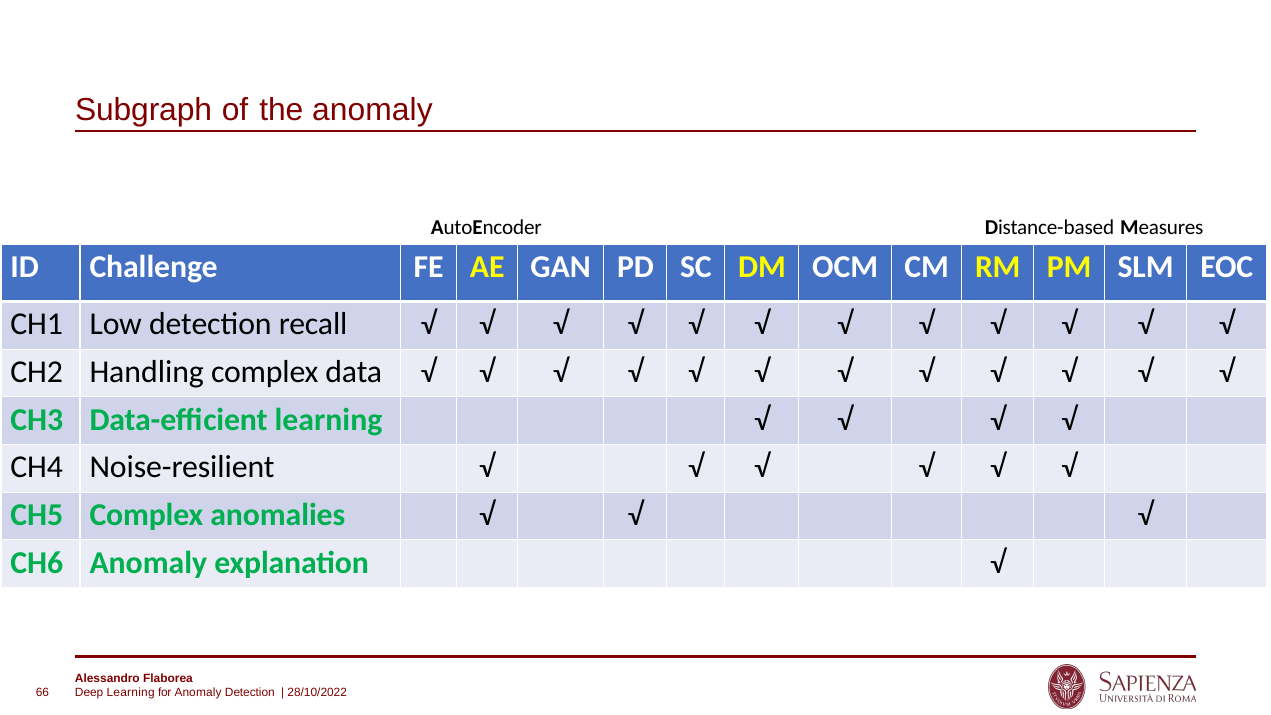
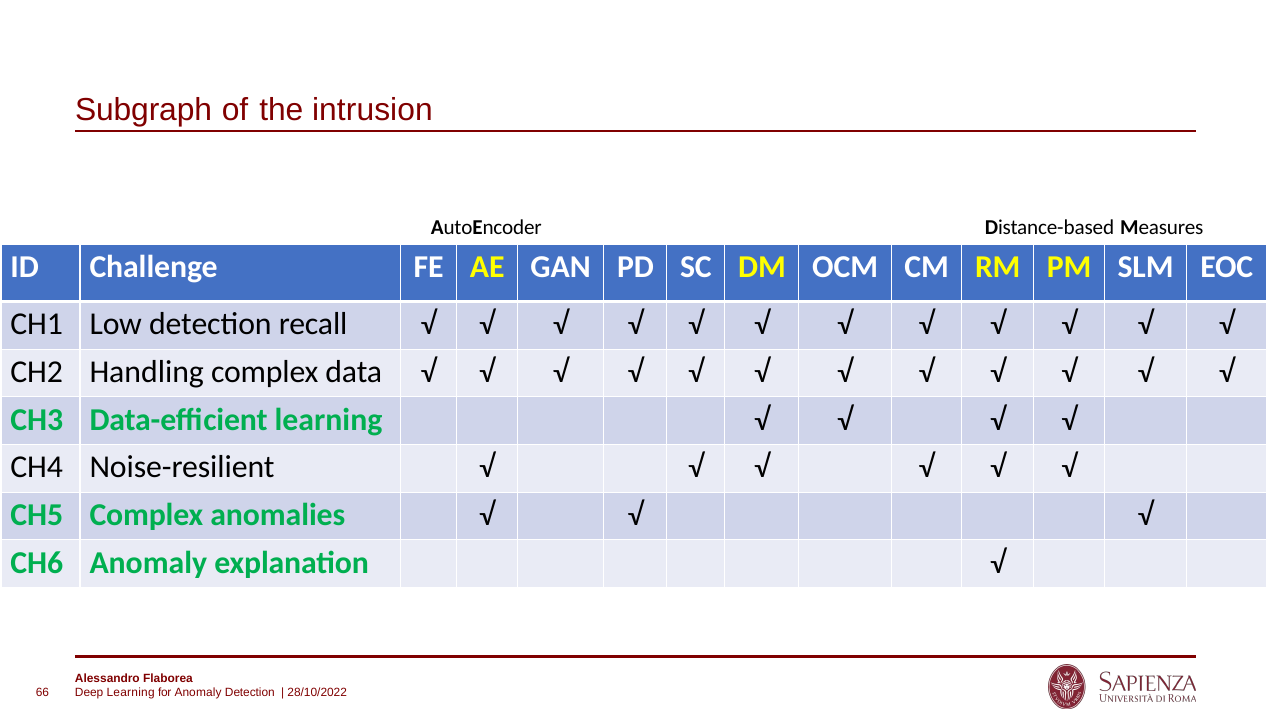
the anomaly: anomaly -> intrusion
